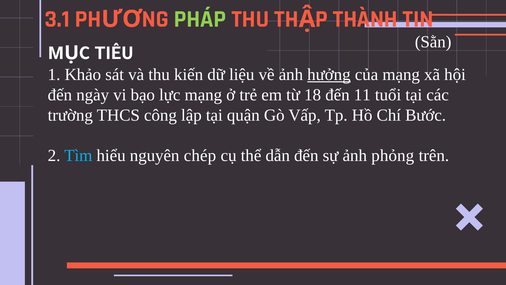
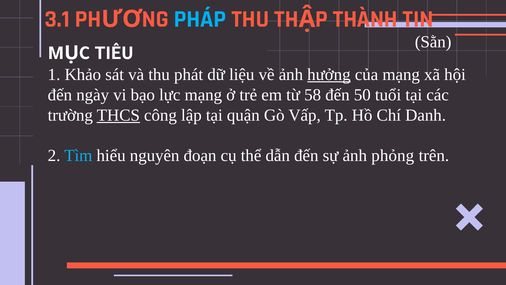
PHÁP colour: light green -> light blue
kiến: kiến -> phát
18: 18 -> 58
11: 11 -> 50
THCS underline: none -> present
Bước: Bước -> Danh
chép: chép -> đoạn
